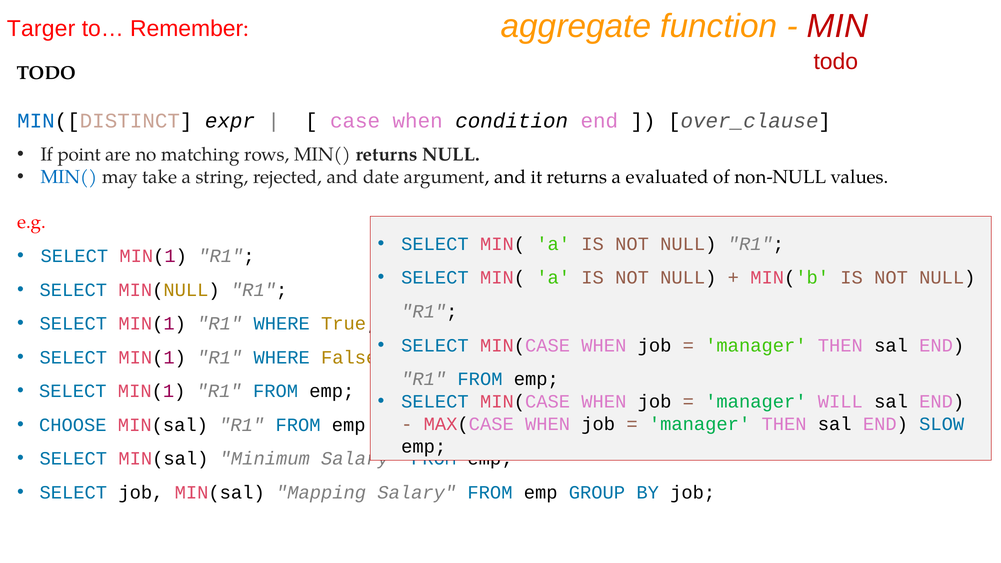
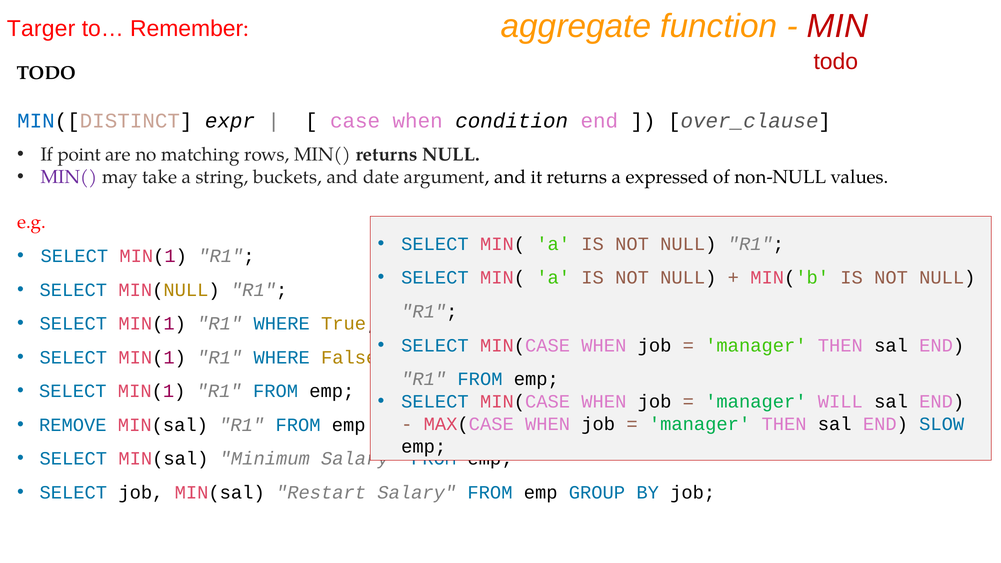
MIN( at (69, 177) colour: blue -> purple
rejected: rejected -> buckets
evaluated: evaluated -> expressed
CHOOSE: CHOOSE -> REMOVE
Mapping: Mapping -> Restart
